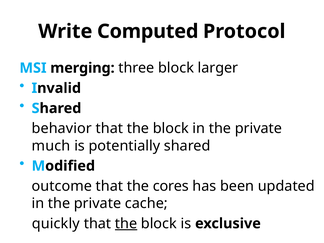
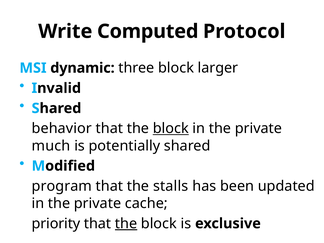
merging: merging -> dynamic
block at (171, 128) underline: none -> present
outcome: outcome -> program
cores: cores -> stalls
quickly: quickly -> priority
